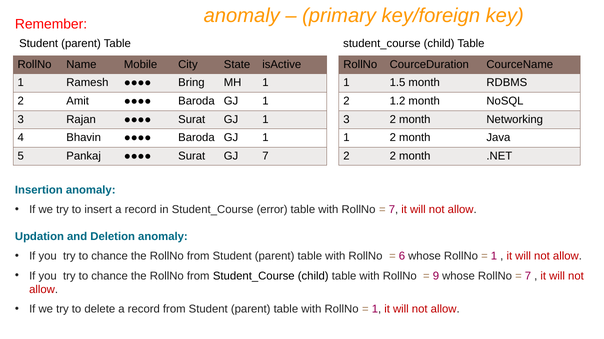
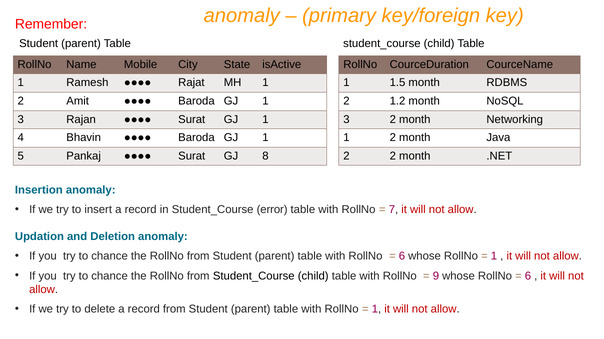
Bring: Bring -> Rajat
GJ 7: 7 -> 8
7 at (528, 276): 7 -> 6
